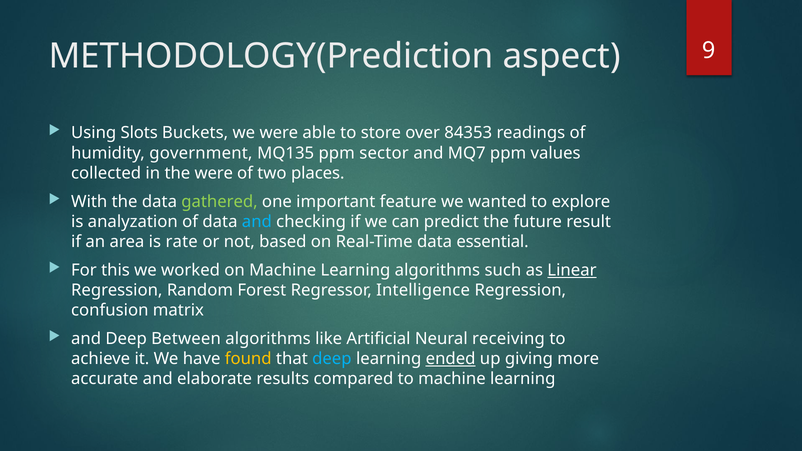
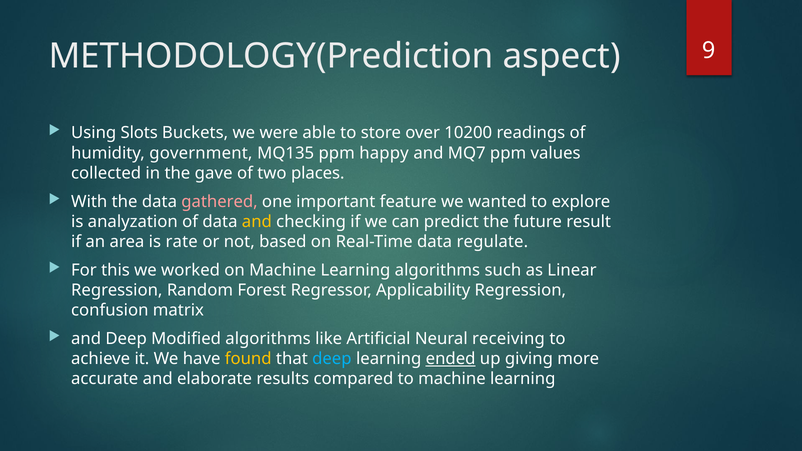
84353: 84353 -> 10200
sector: sector -> happy
the were: were -> gave
gathered colour: light green -> pink
and at (257, 222) colour: light blue -> yellow
essential: essential -> regulate
Linear underline: present -> none
Intelligence: Intelligence -> Applicability
Between: Between -> Modified
